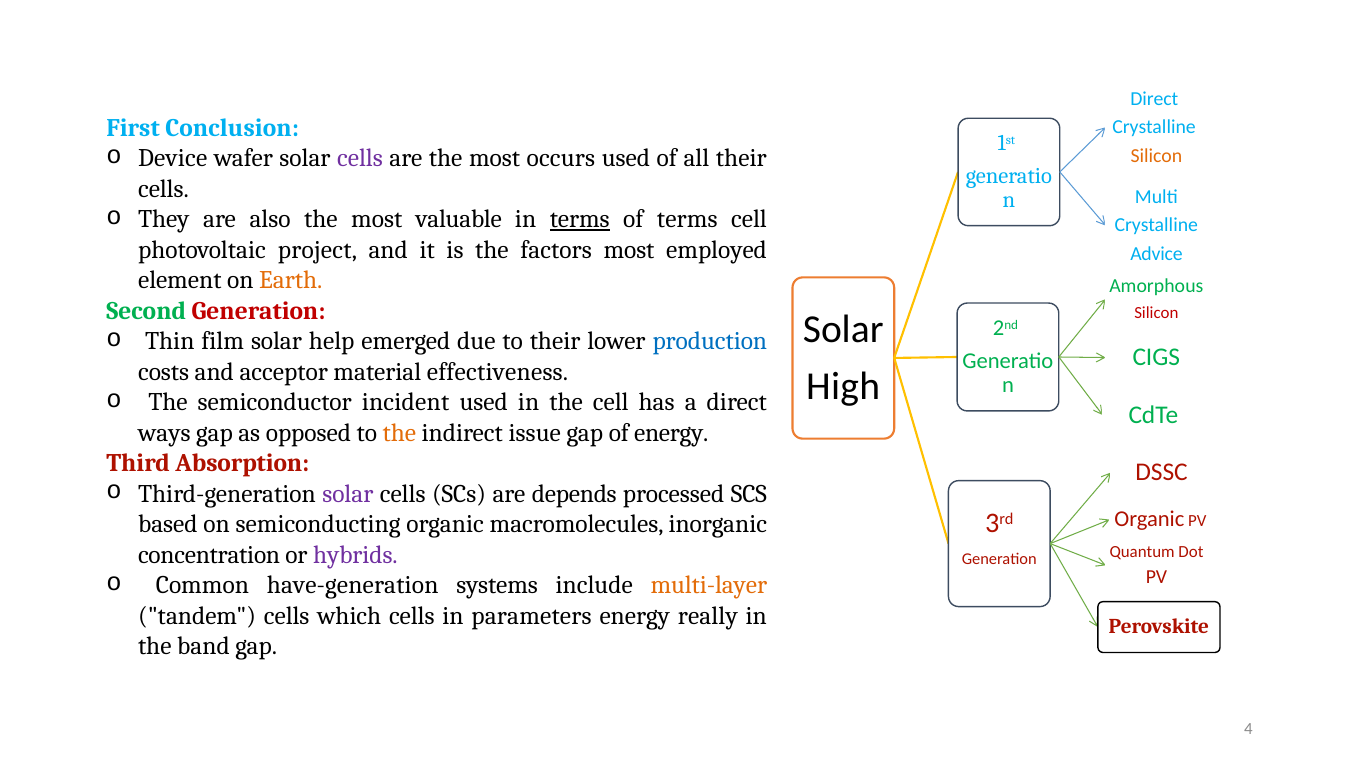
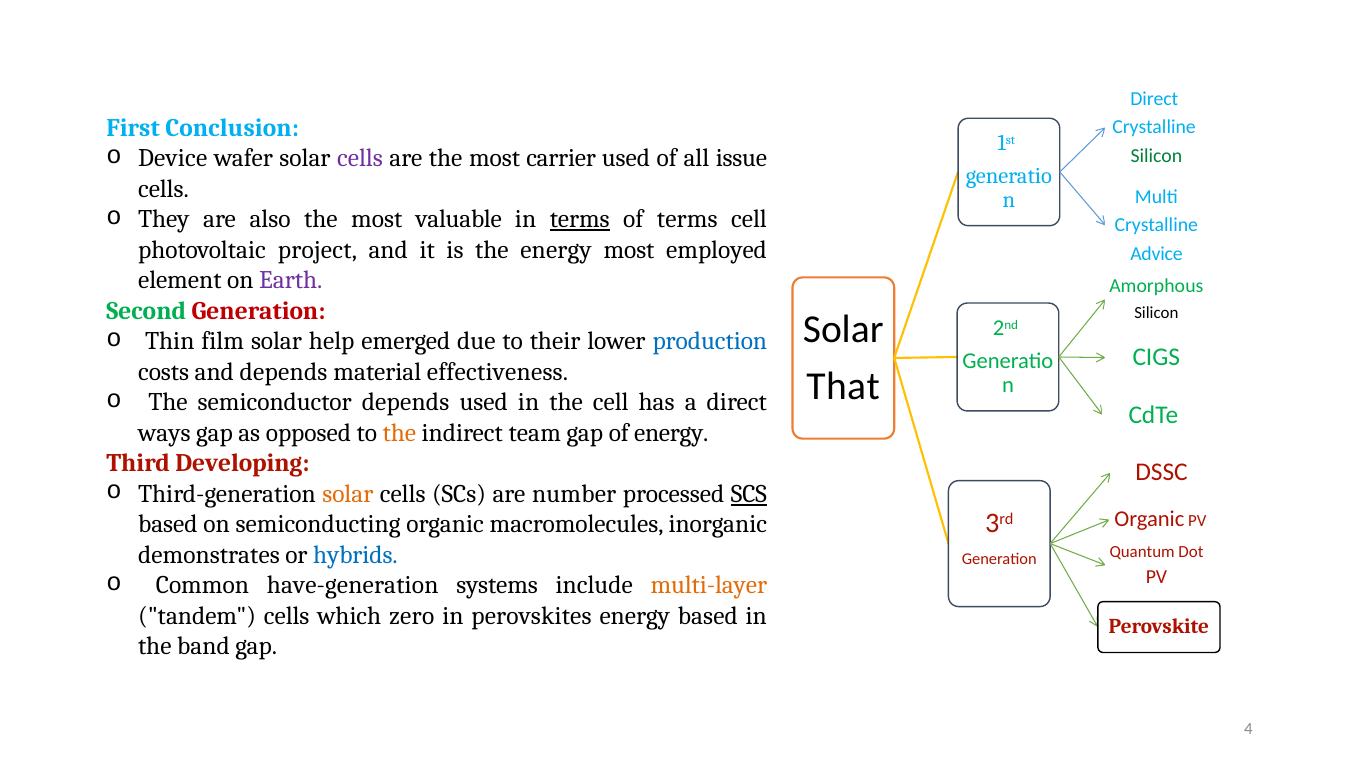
occurs: occurs -> carrier
all their: their -> issue
Silicon at (1156, 155) colour: orange -> green
the factors: factors -> energy
Earth colour: orange -> purple
Silicon at (1156, 313) colour: red -> black
and acceptor: acceptor -> depends
High: High -> That
semiconductor incident: incident -> depends
issue: issue -> team
Absorption: Absorption -> Developing
solar at (348, 494) colour: purple -> orange
depends: depends -> number
SCS at (749, 494) underline: none -> present
concentration: concentration -> demonstrates
hybrids colour: purple -> blue
which cells: cells -> zero
parameters: parameters -> perovskites
energy really: really -> based
